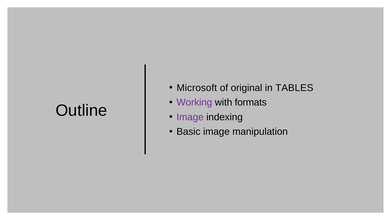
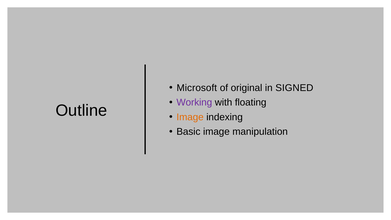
TABLES: TABLES -> SIGNED
formats: formats -> floating
Image at (190, 117) colour: purple -> orange
